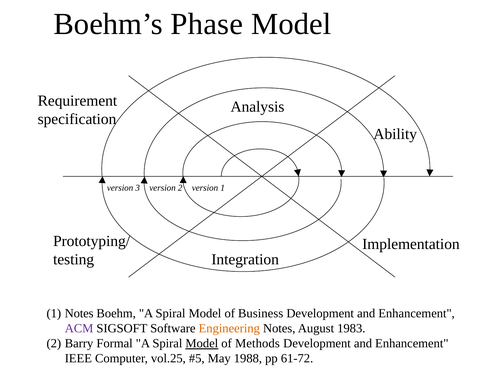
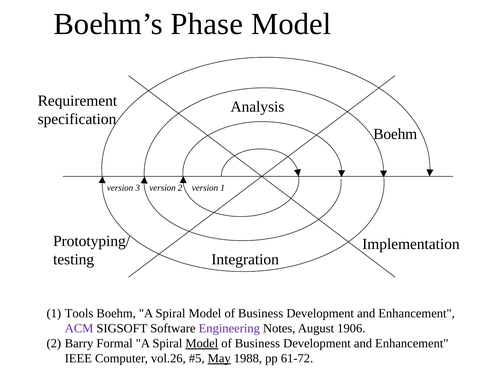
Ability at (395, 134): Ability -> Boehm
1 Notes: Notes -> Tools
Engineering colour: orange -> purple
1983: 1983 -> 1906
Methods at (257, 344): Methods -> Business
vol.25: vol.25 -> vol.26
May underline: none -> present
